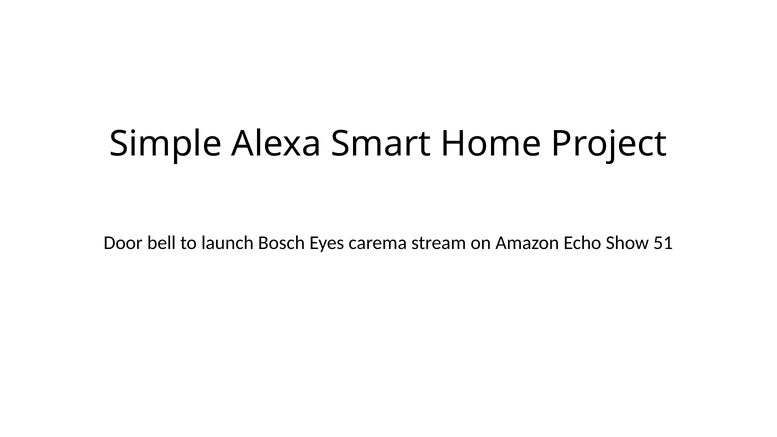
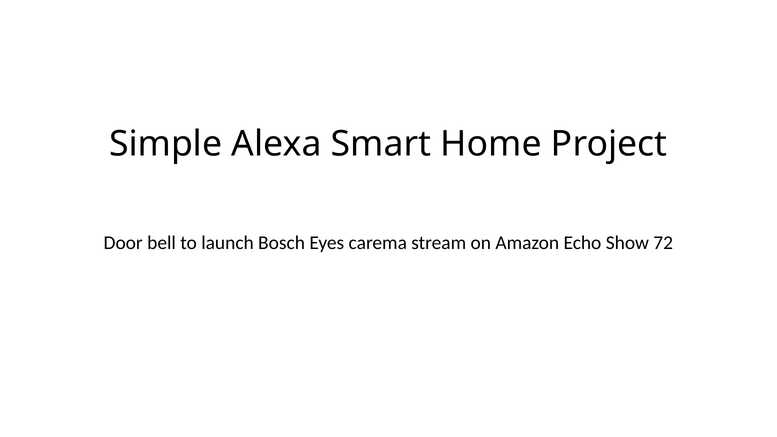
51: 51 -> 72
